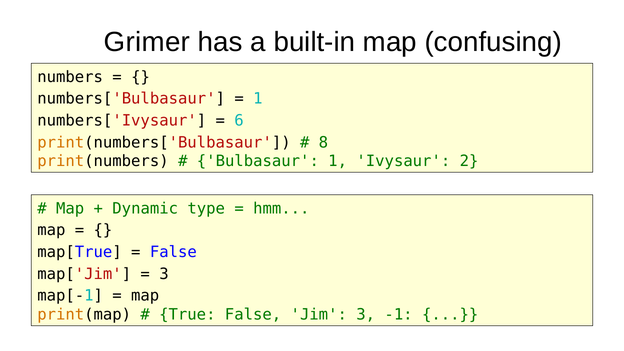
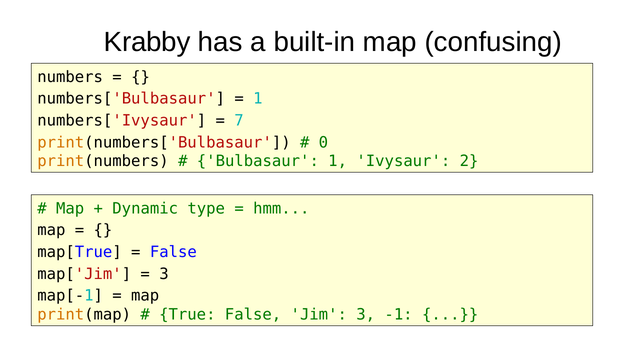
Grimer: Grimer -> Krabby
6: 6 -> 7
8: 8 -> 0
